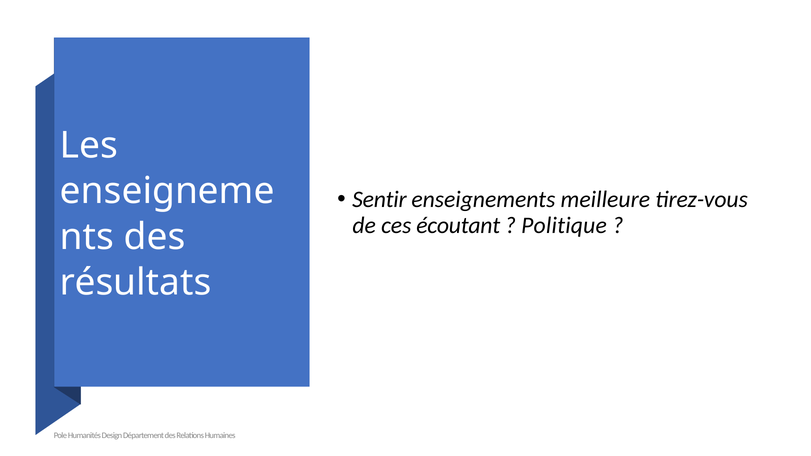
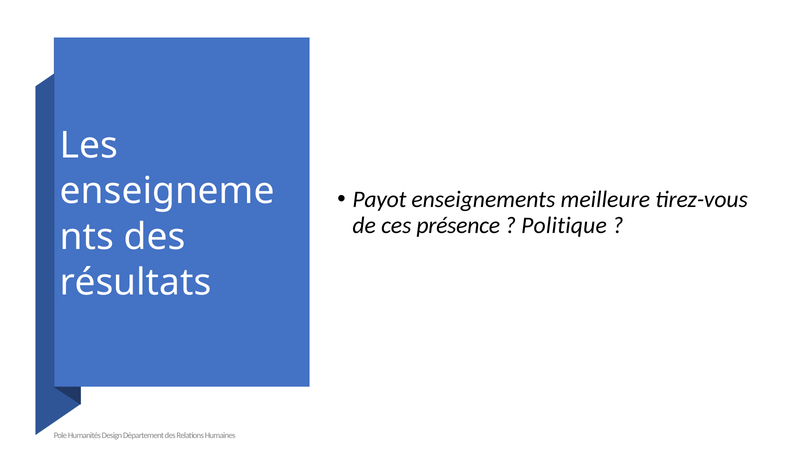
Sentir: Sentir -> Payot
écoutant: écoutant -> présence
